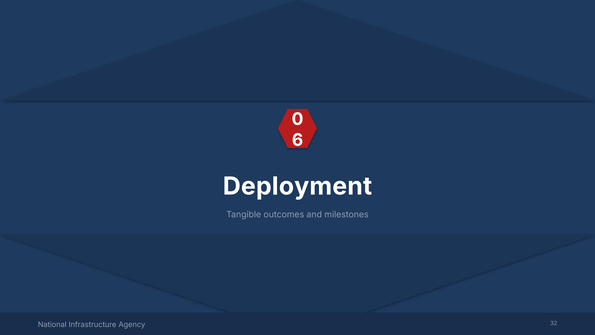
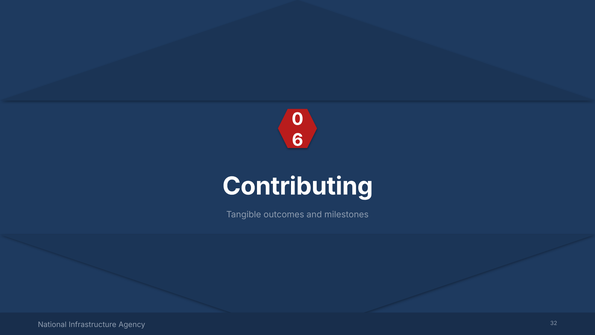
Deployment: Deployment -> Contributing
